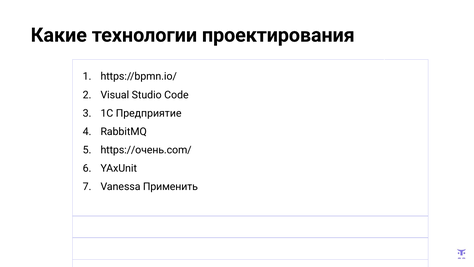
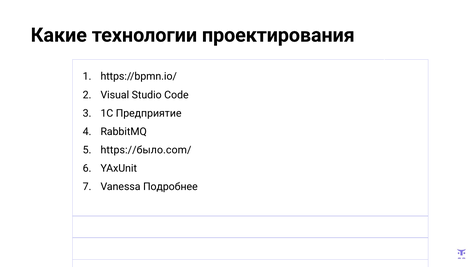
https://очень.com/: https://очень.com/ -> https://было.com/
Применить: Применить -> Подробнее
